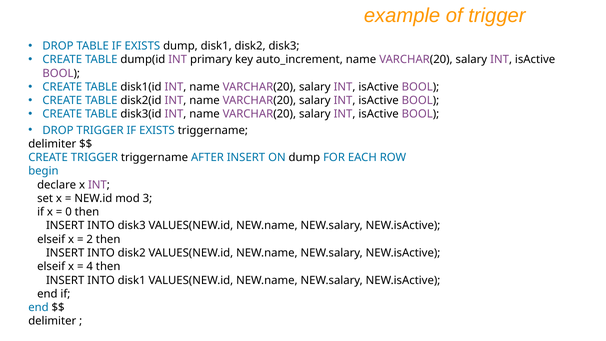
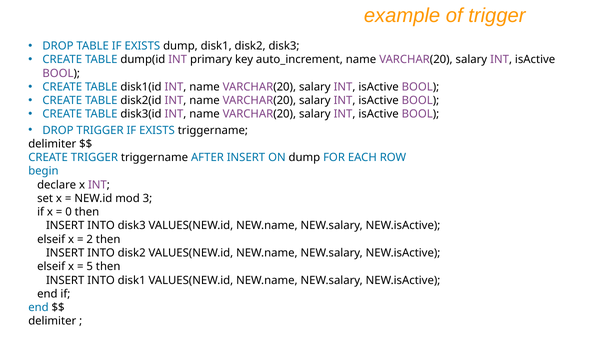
4: 4 -> 5
